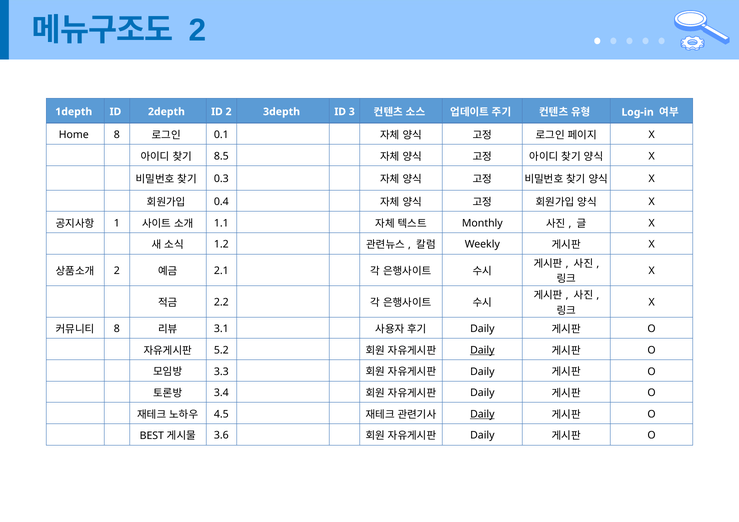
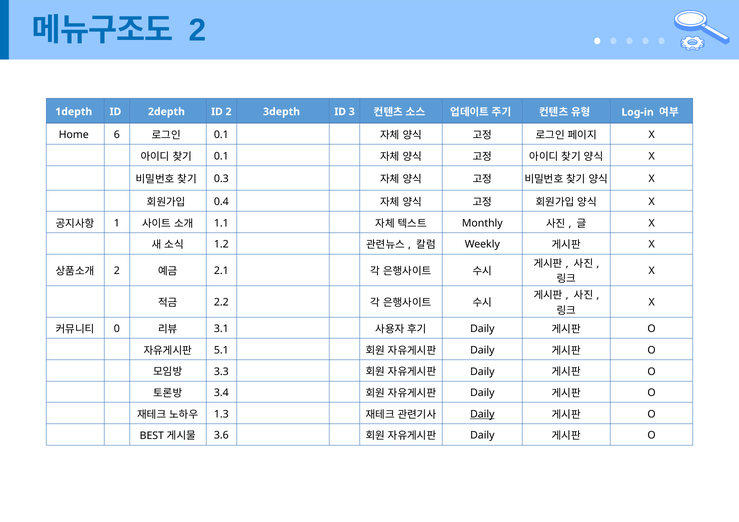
Home 8: 8 -> 6
8.5 at (221, 156): 8.5 -> 0.1
8 at (117, 329): 8 -> 0
5.2: 5.2 -> 5.1
Daily at (482, 351) underline: present -> none
4.5: 4.5 -> 1.3
